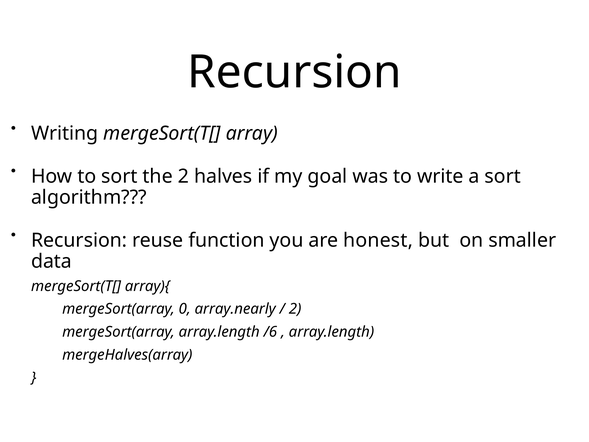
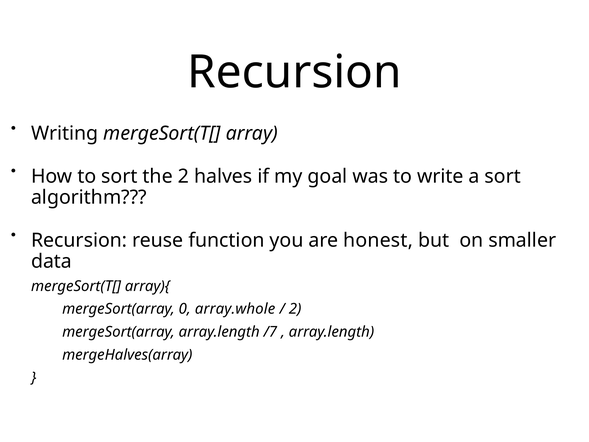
array.nearly: array.nearly -> array.whole
/6: /6 -> /7
